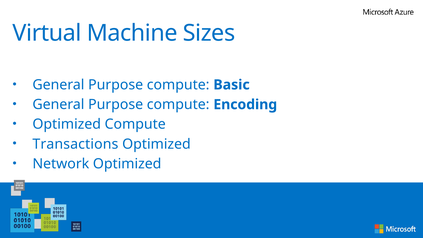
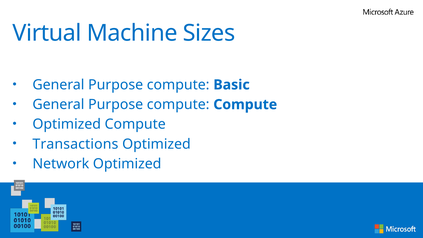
compute Encoding: Encoding -> Compute
